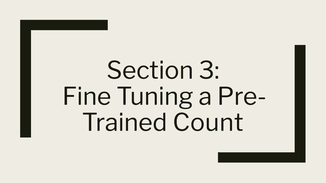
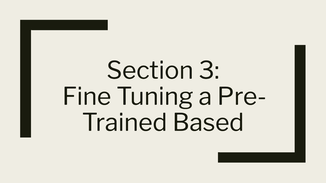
Count: Count -> Based
